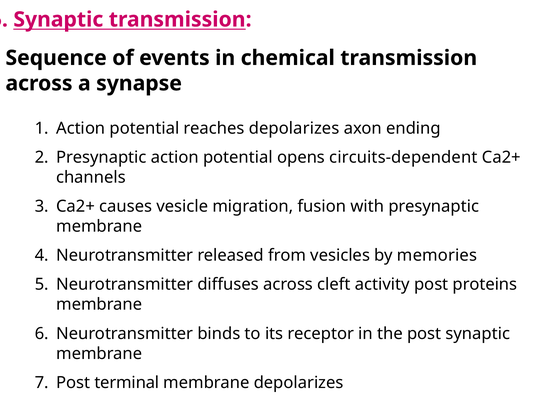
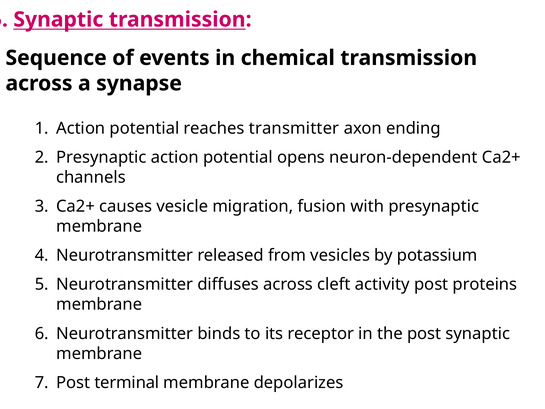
reaches depolarizes: depolarizes -> transmitter
circuits-dependent: circuits-dependent -> neuron-dependent
memories: memories -> potassium
